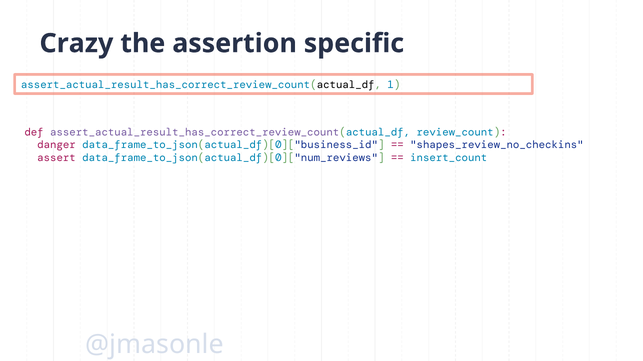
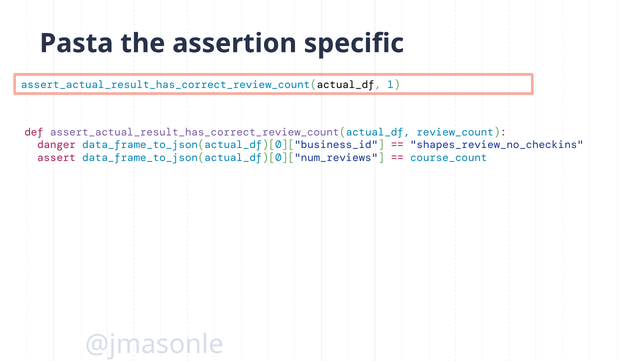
Crazy: Crazy -> Pasta
insert_count: insert_count -> course_count
